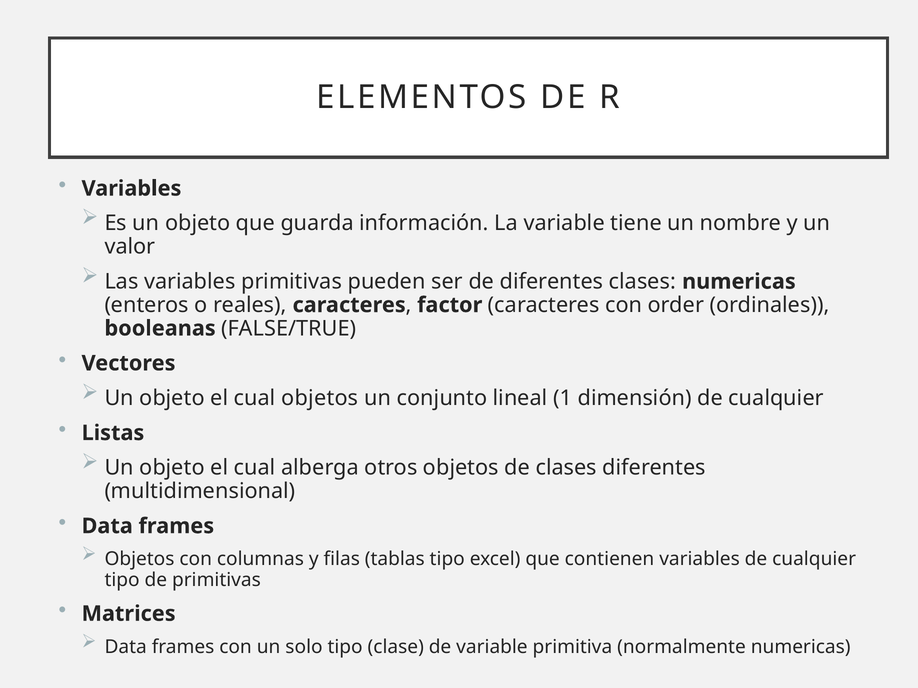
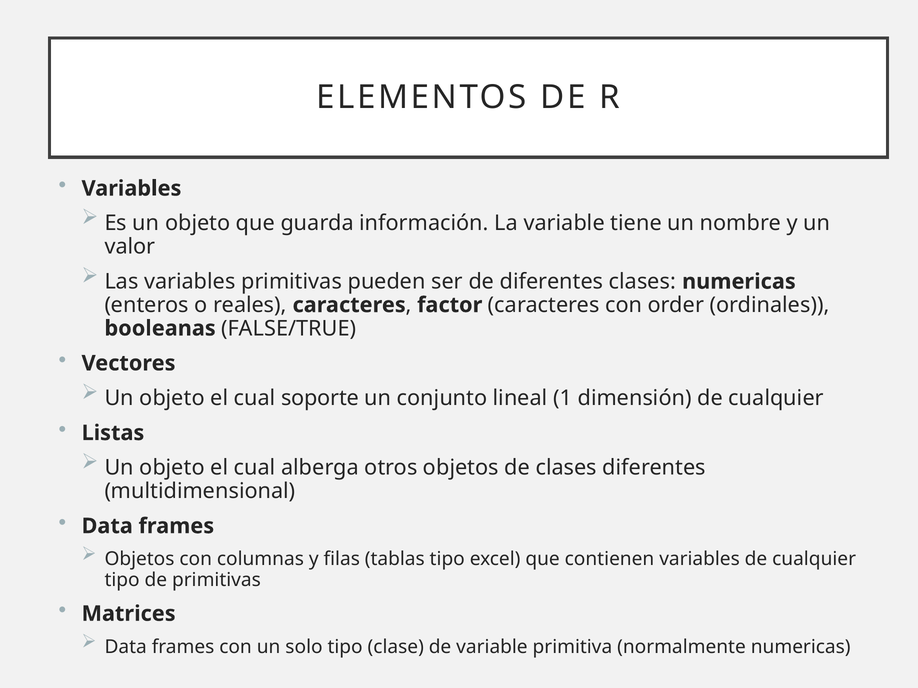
cual objetos: objetos -> soporte
